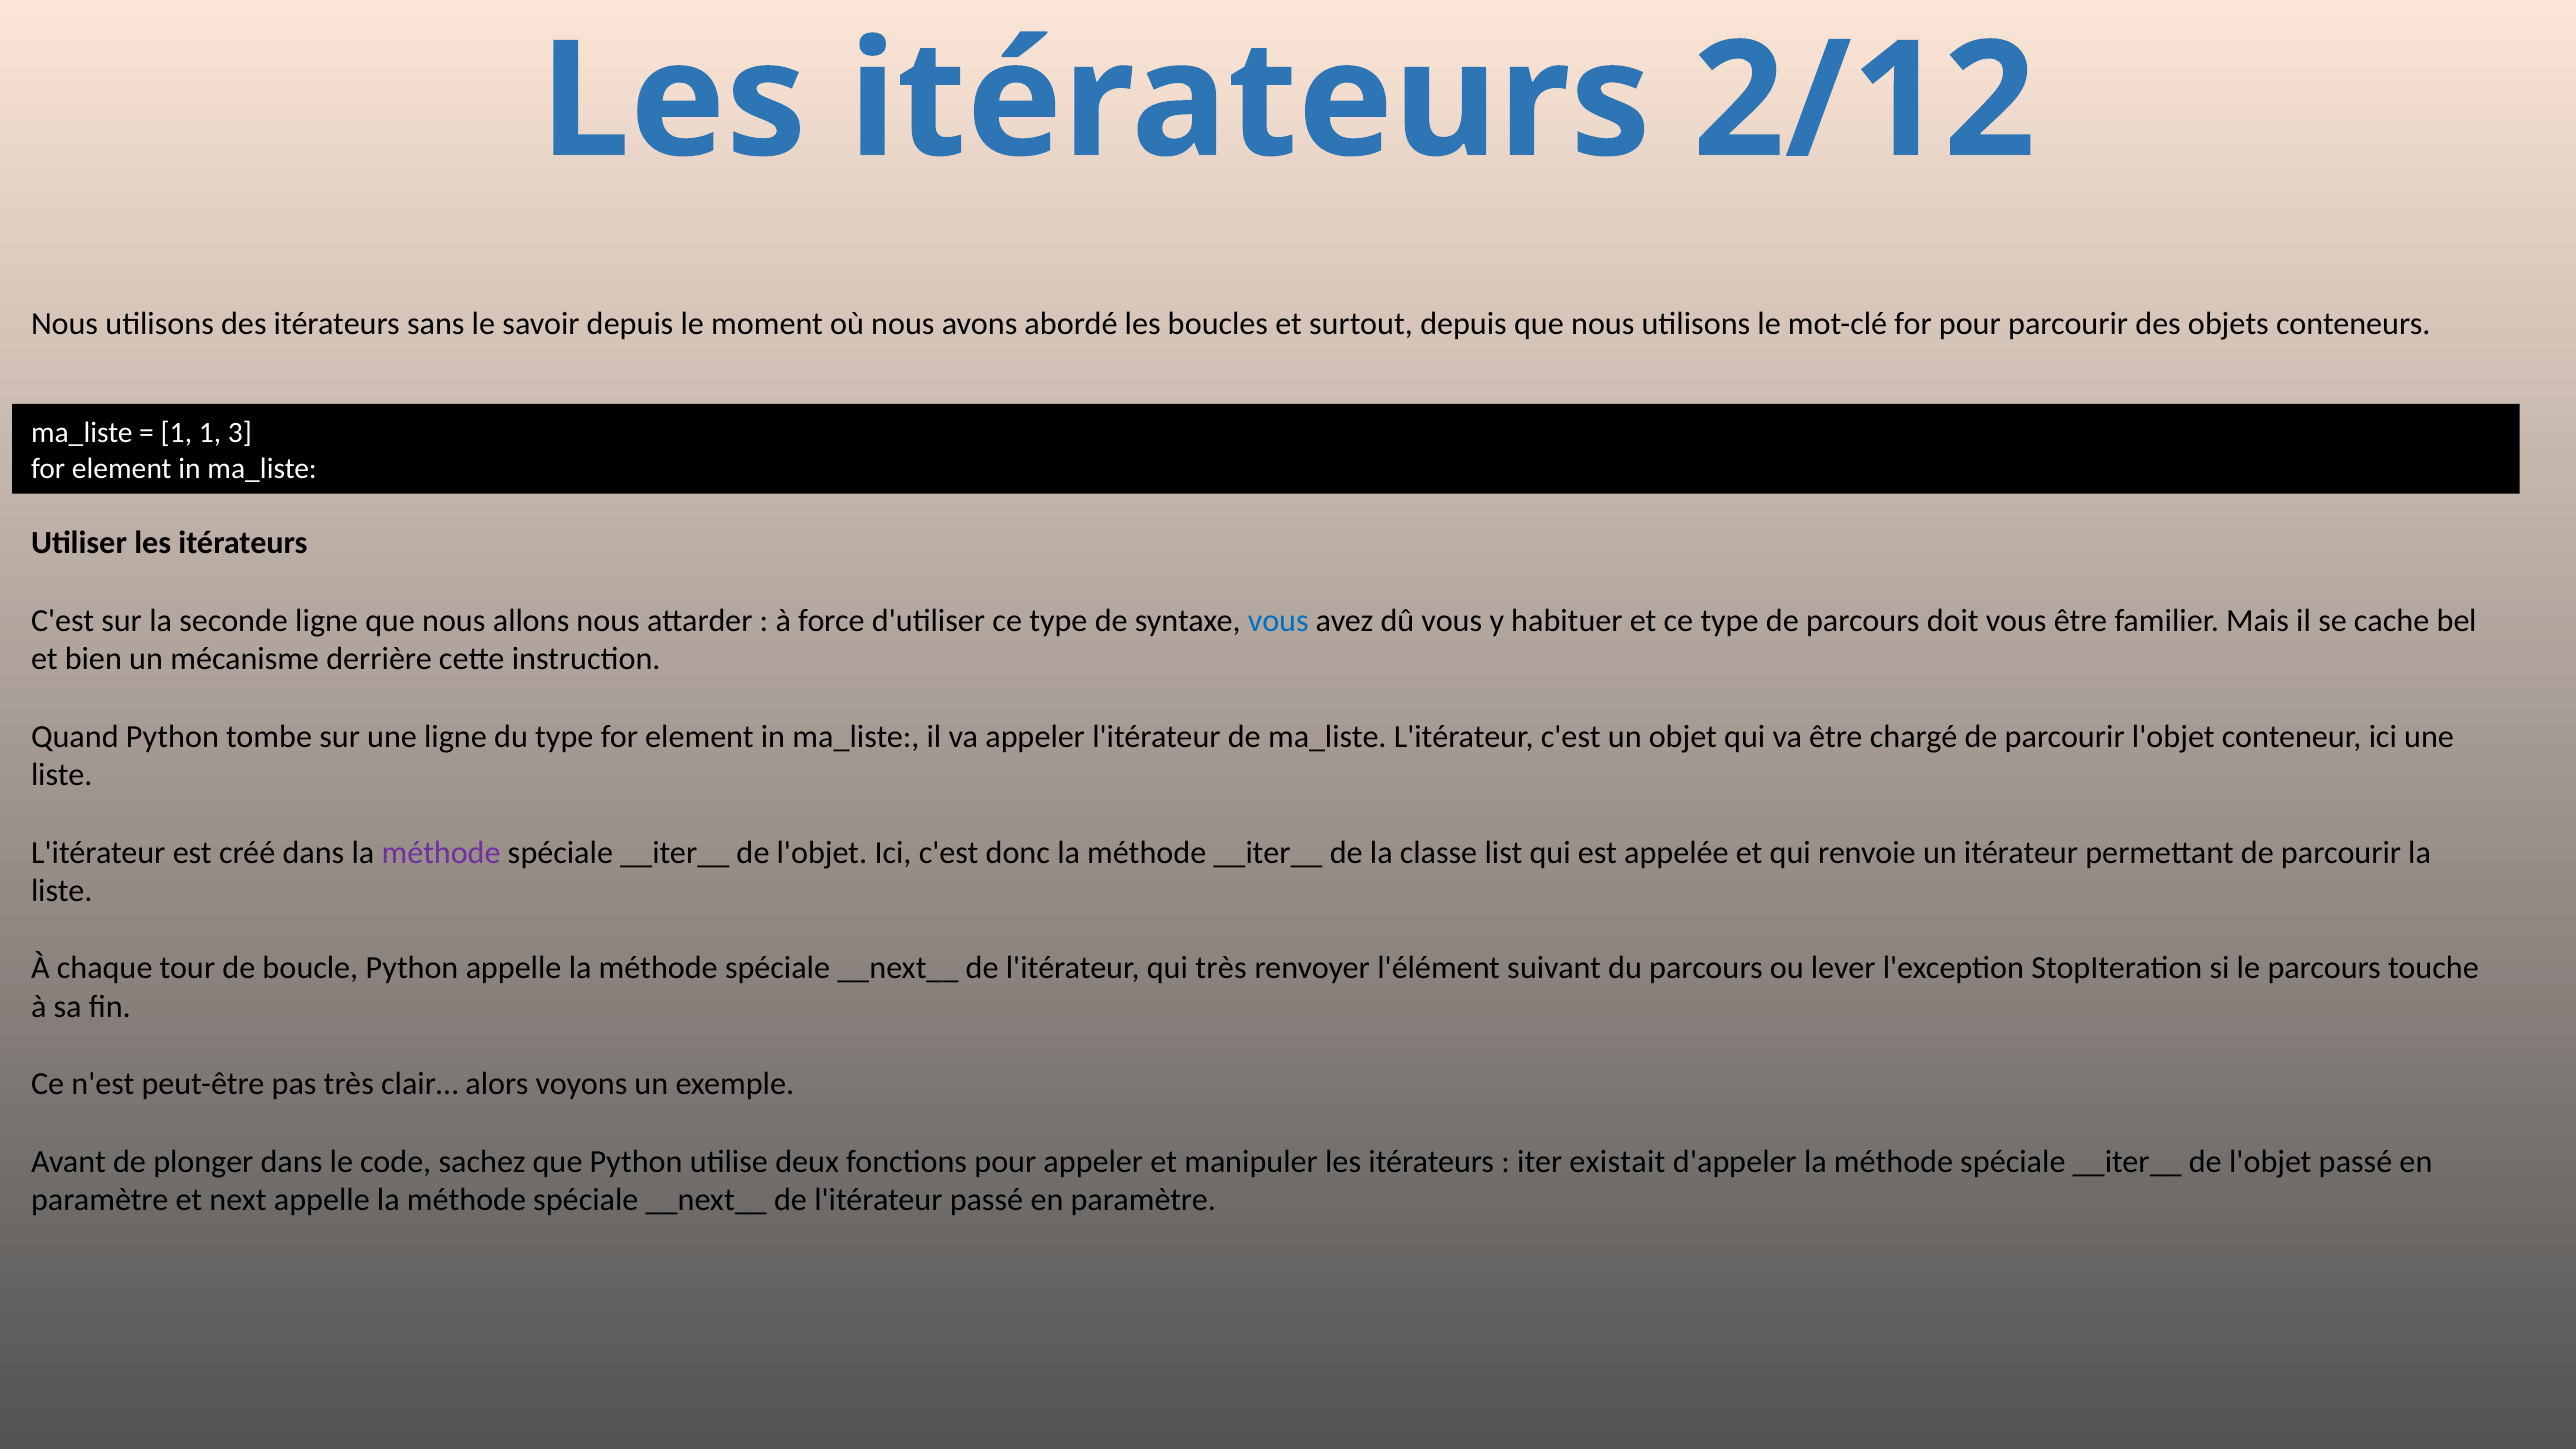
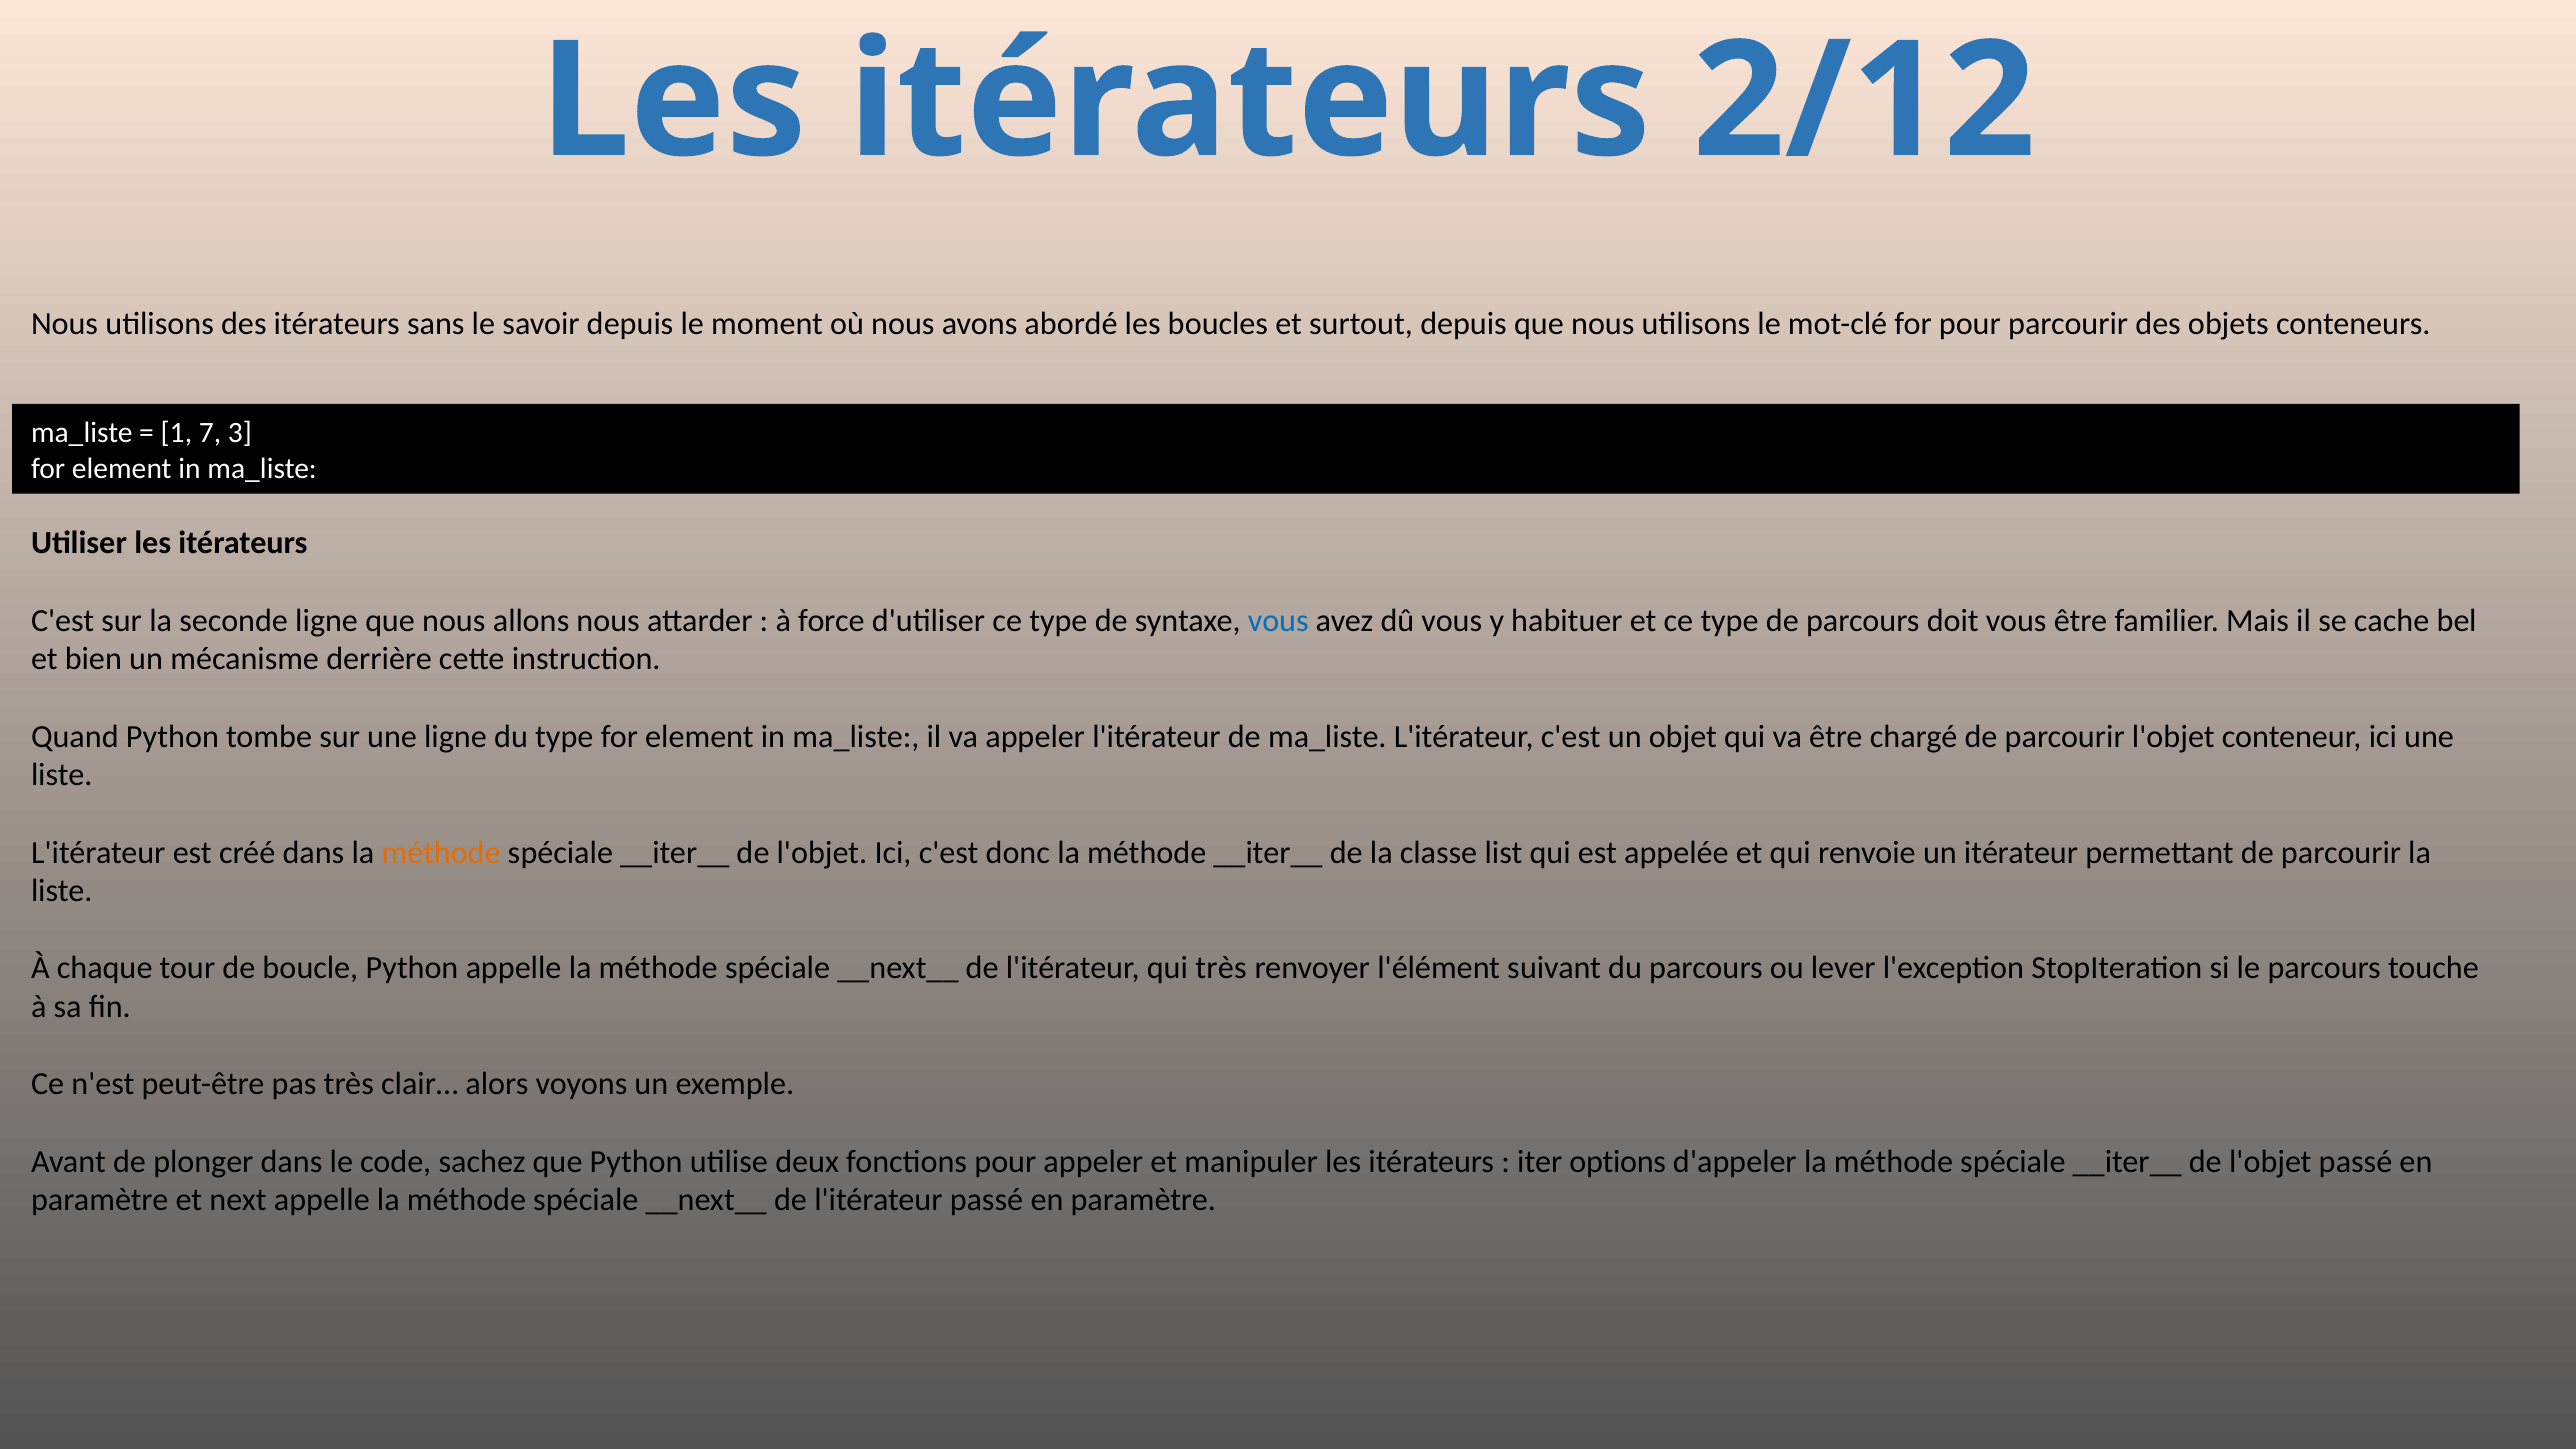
1 1: 1 -> 7
méthode at (441, 852) colour: purple -> orange
existait: existait -> options
